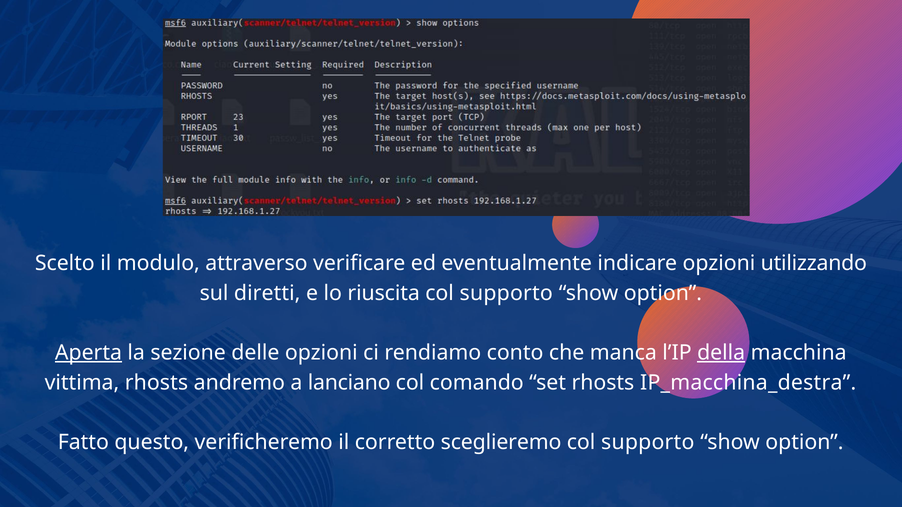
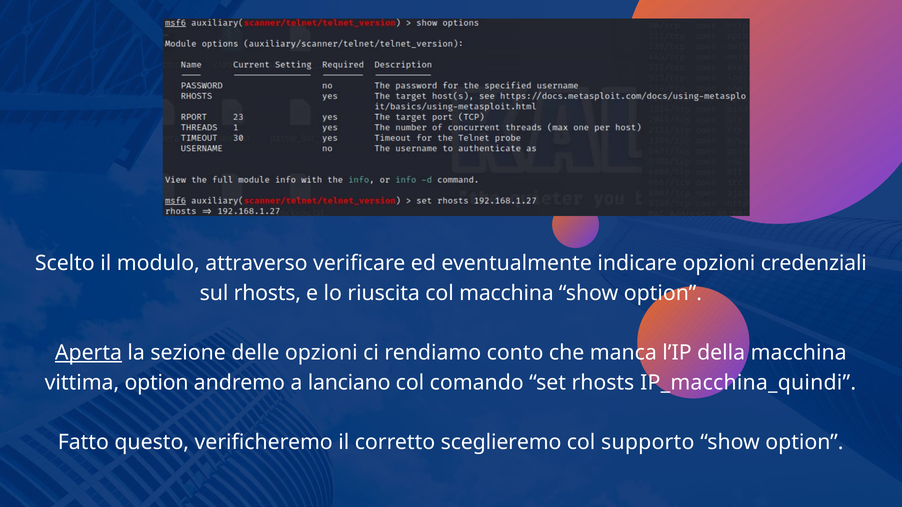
utilizzando: utilizzando -> credenziali
sul diretti: diretti -> rhosts
supporto at (506, 293): supporto -> macchina
della underline: present -> none
vittima rhosts: rhosts -> option
IP_macchina_destra: IP_macchina_destra -> IP_macchina_quindi
